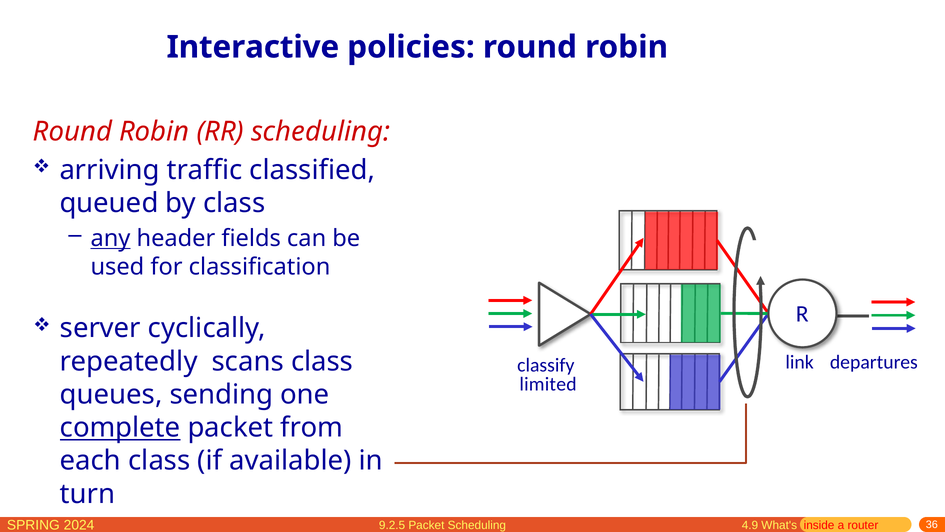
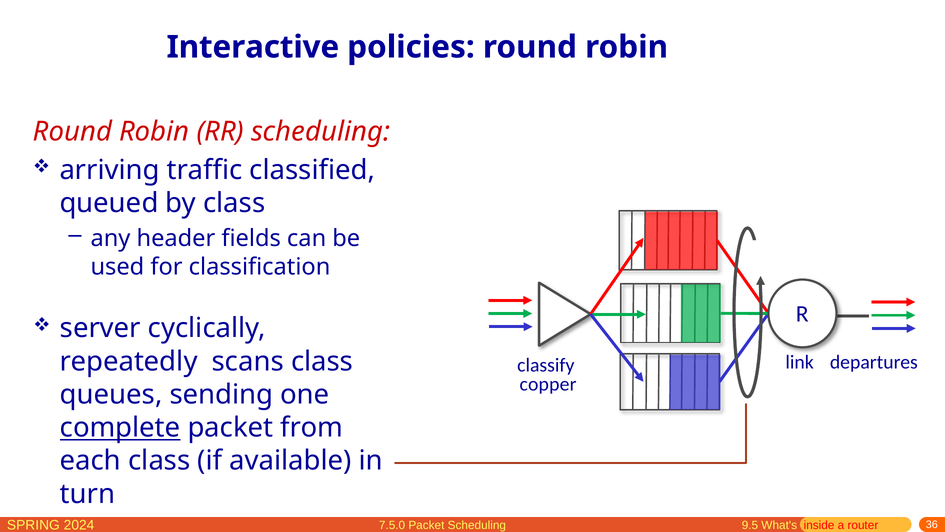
any underline: present -> none
limited: limited -> copper
9.2.5: 9.2.5 -> 7.5.0
4.9: 4.9 -> 9.5
